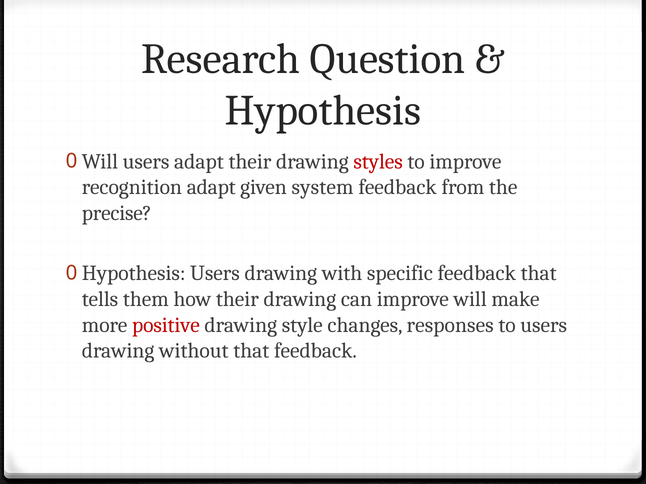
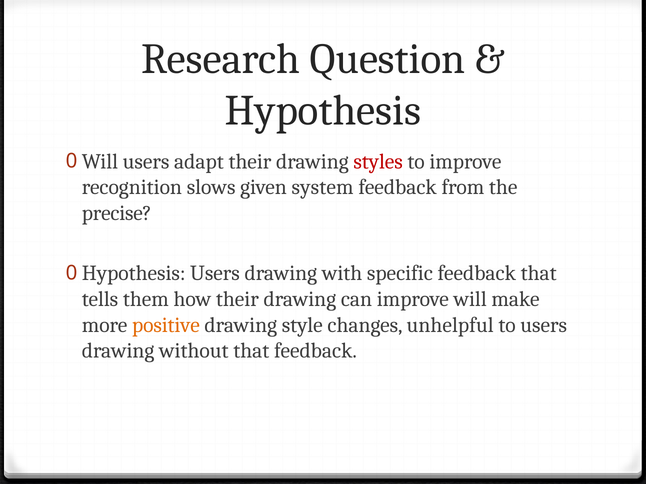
recognition adapt: adapt -> slows
positive colour: red -> orange
responses: responses -> unhelpful
